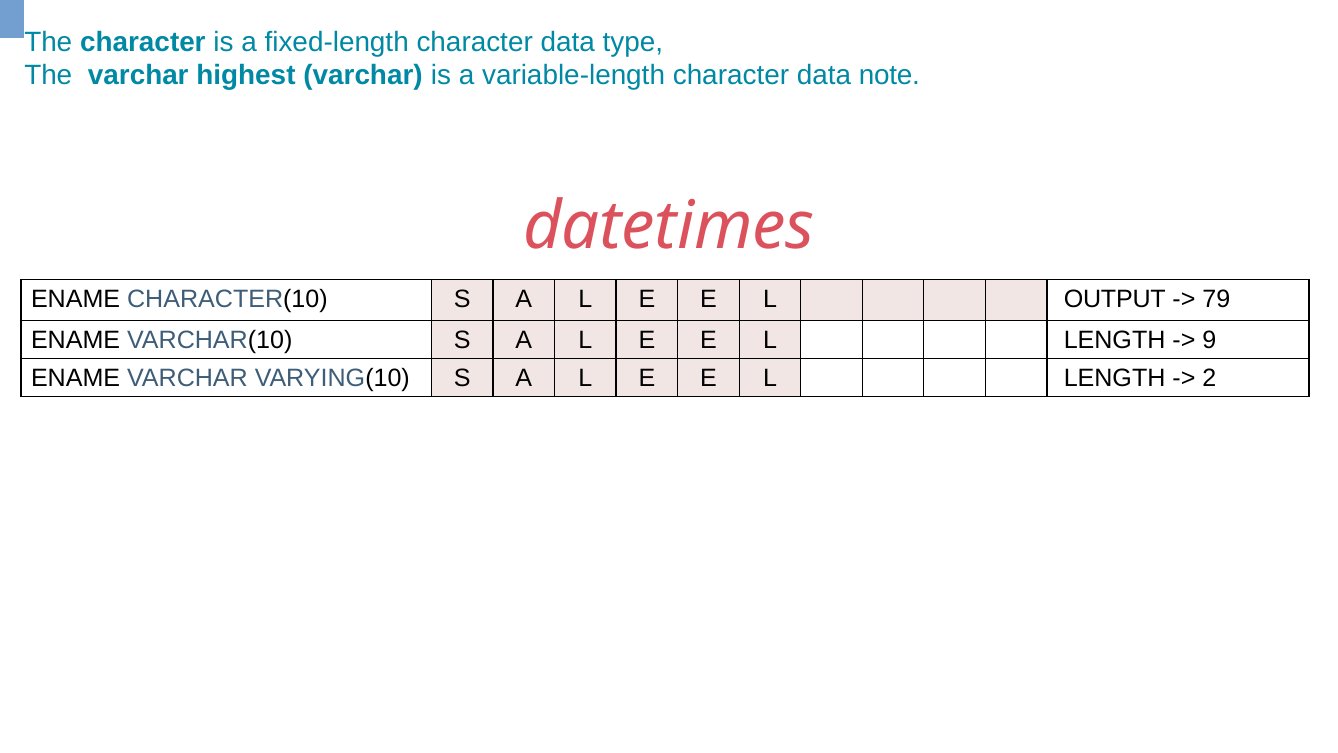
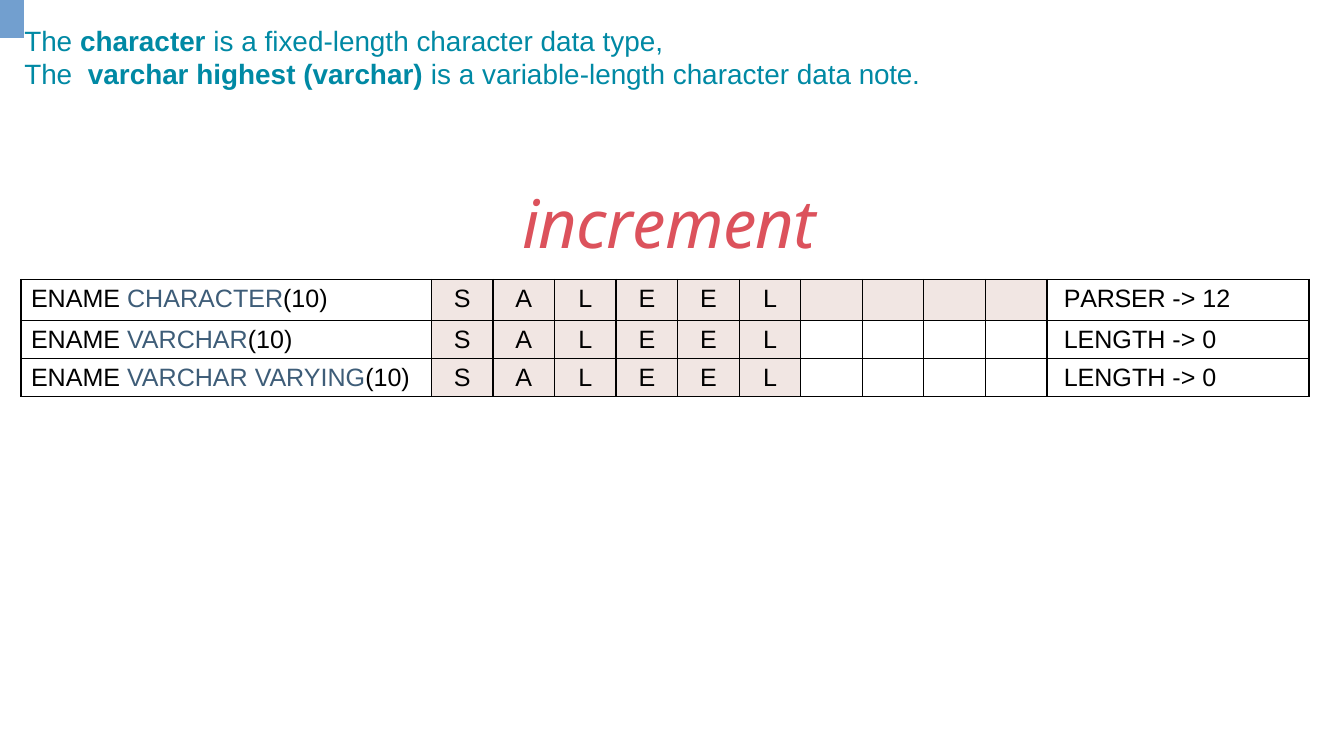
datetimes: datetimes -> increment
OUTPUT: OUTPUT -> PARSER
79: 79 -> 12
9 at (1209, 340): 9 -> 0
2 at (1209, 378): 2 -> 0
